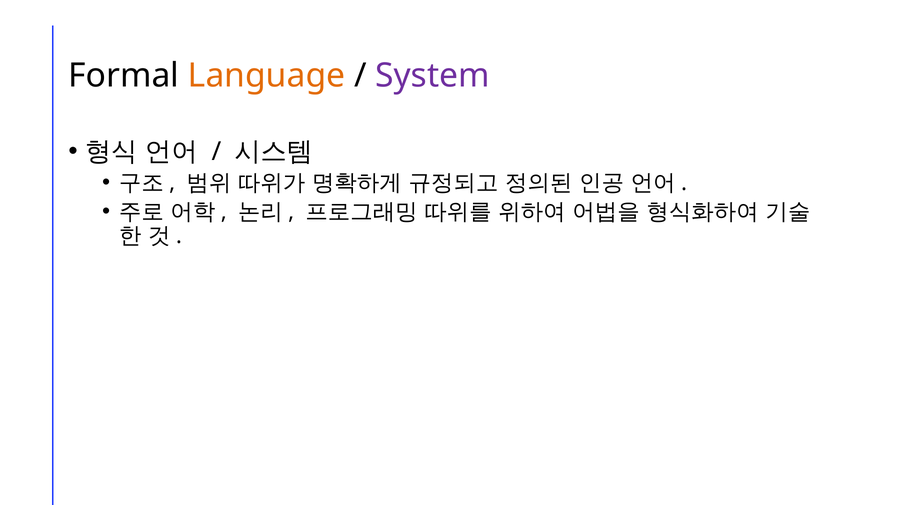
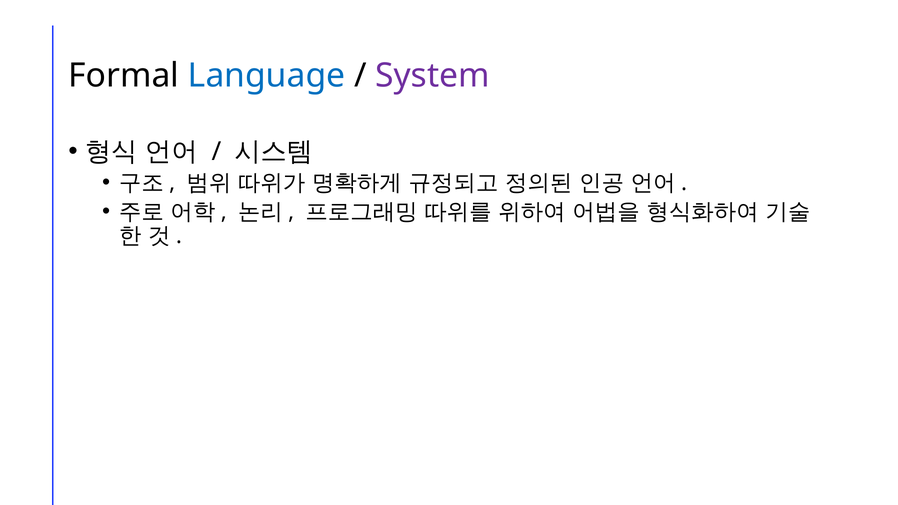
Language colour: orange -> blue
